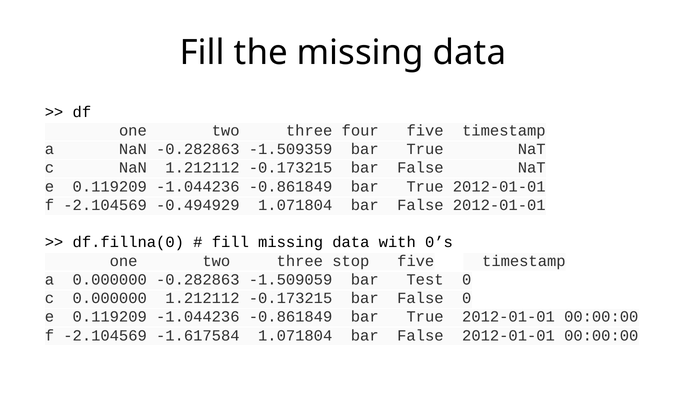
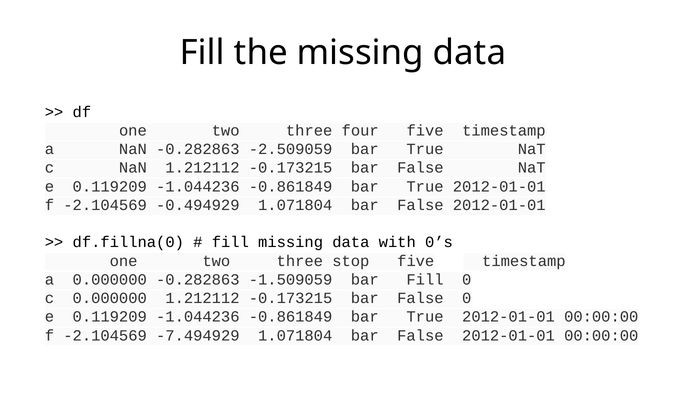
-1.509359: -1.509359 -> -2.509059
bar Test: Test -> Fill
-1.617584: -1.617584 -> -7.494929
